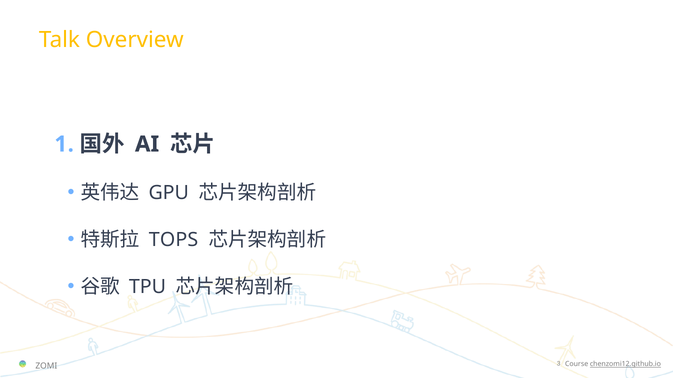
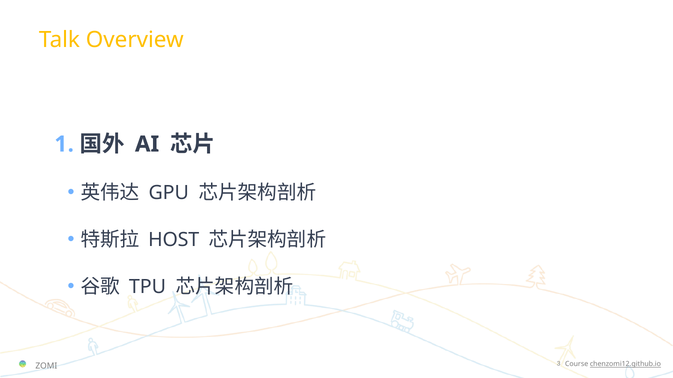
TOPS: TOPS -> HOST
